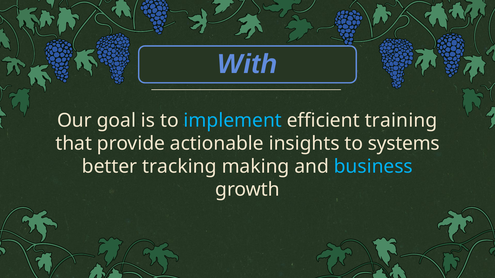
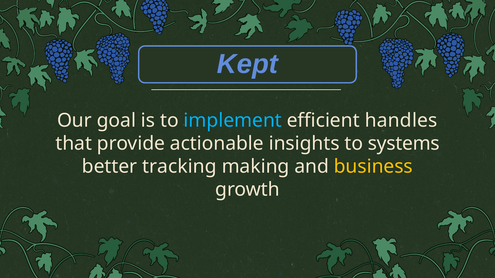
With: With -> Kept
training: training -> handles
business colour: light blue -> yellow
